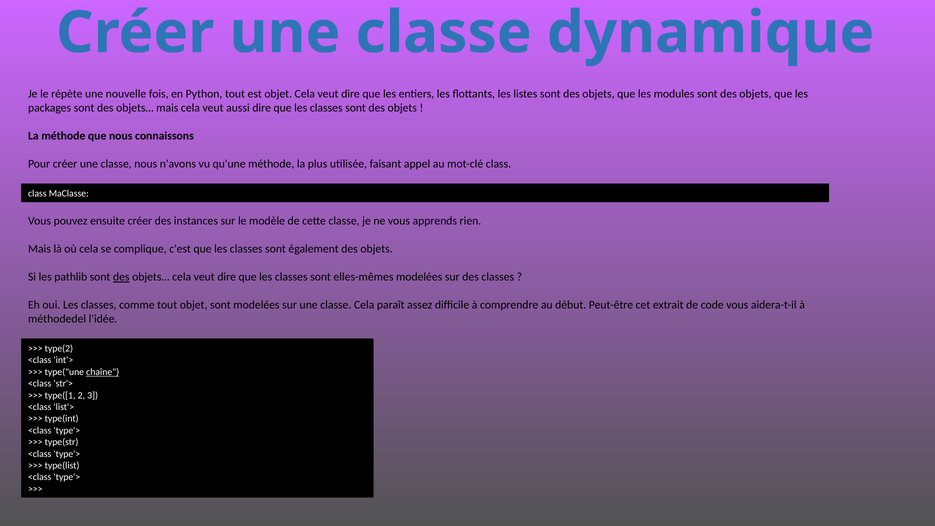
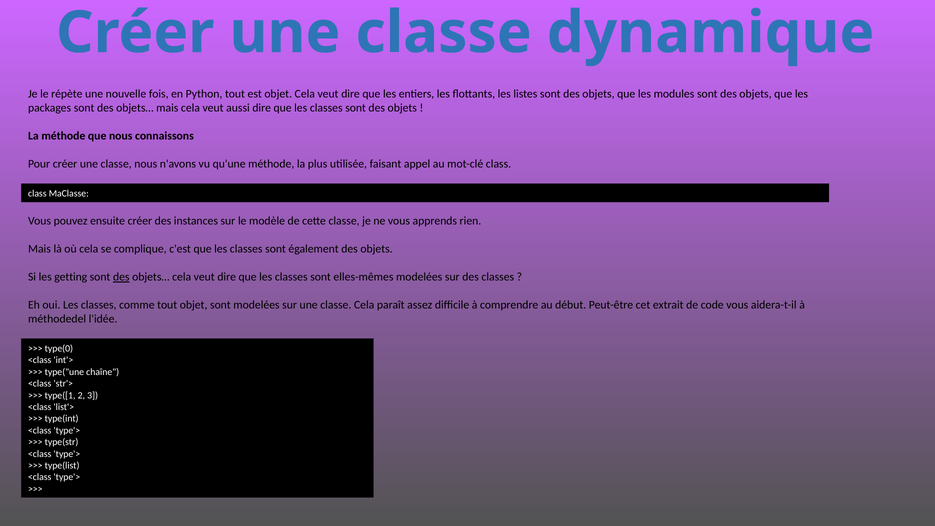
pathlib: pathlib -> getting
type(2: type(2 -> type(0
chaîne underline: present -> none
